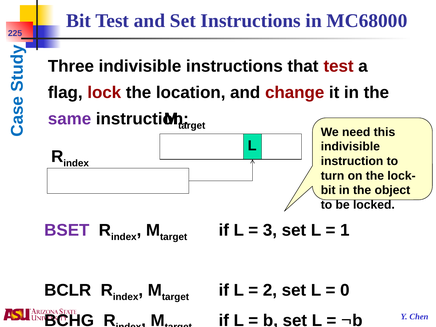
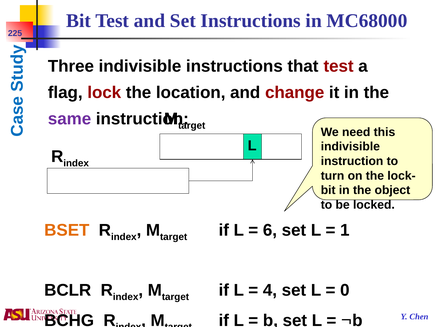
BSET colour: purple -> orange
3: 3 -> 6
2: 2 -> 4
